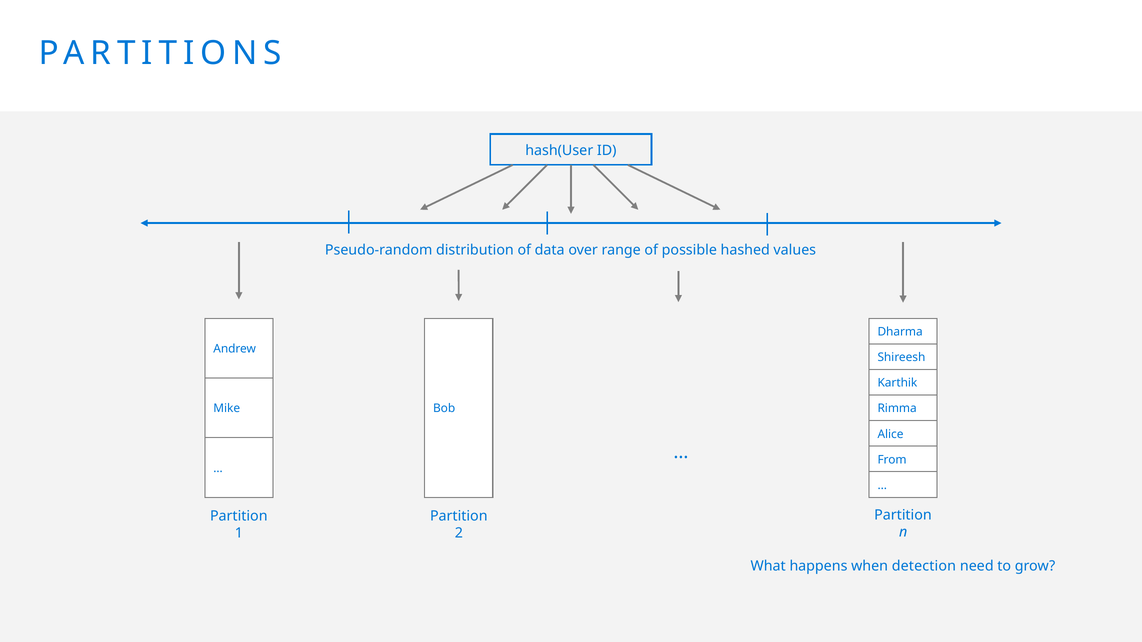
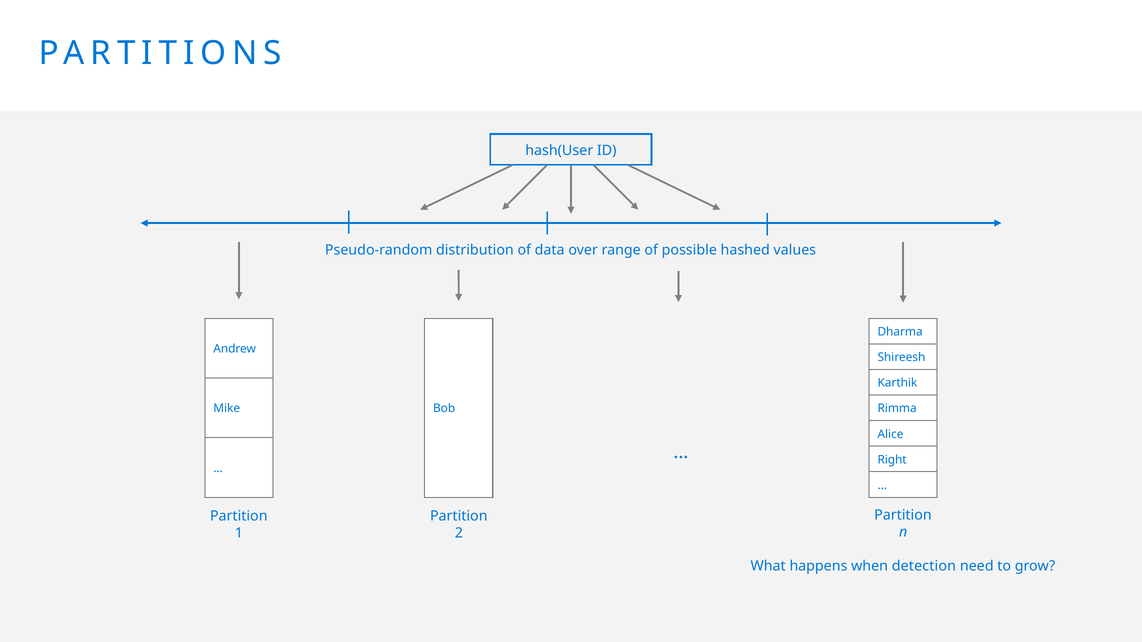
From: From -> Right
